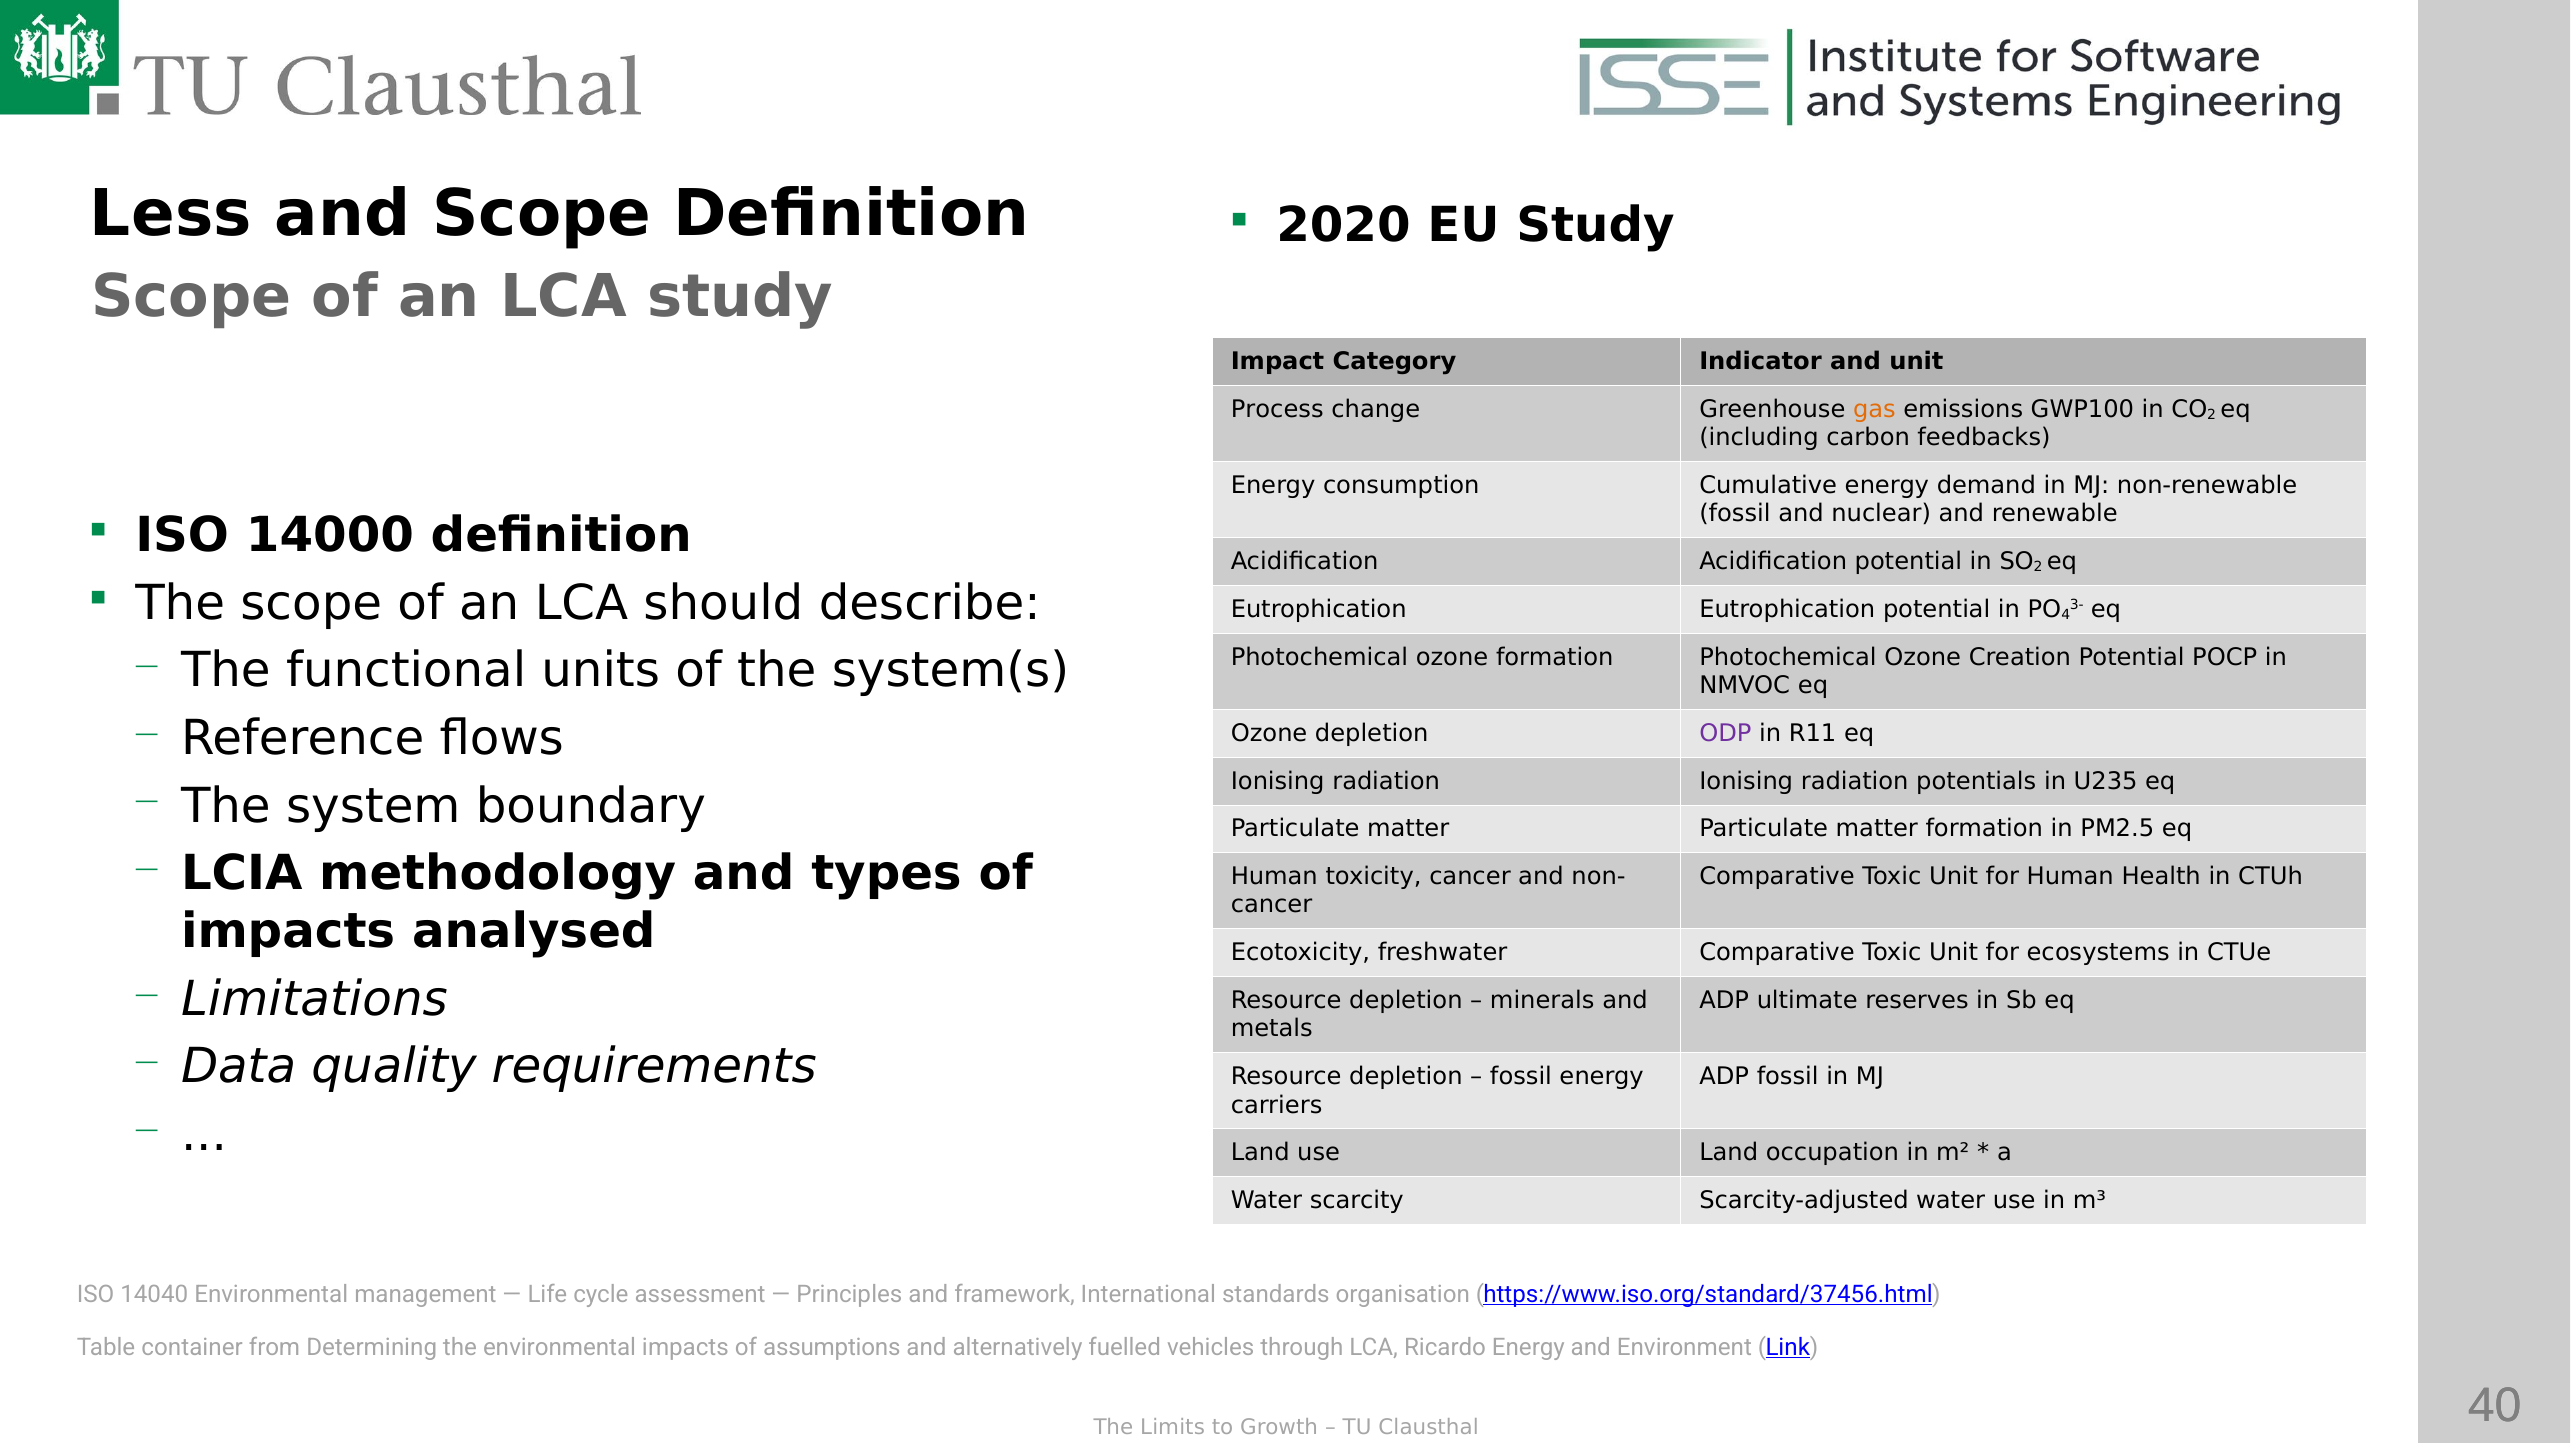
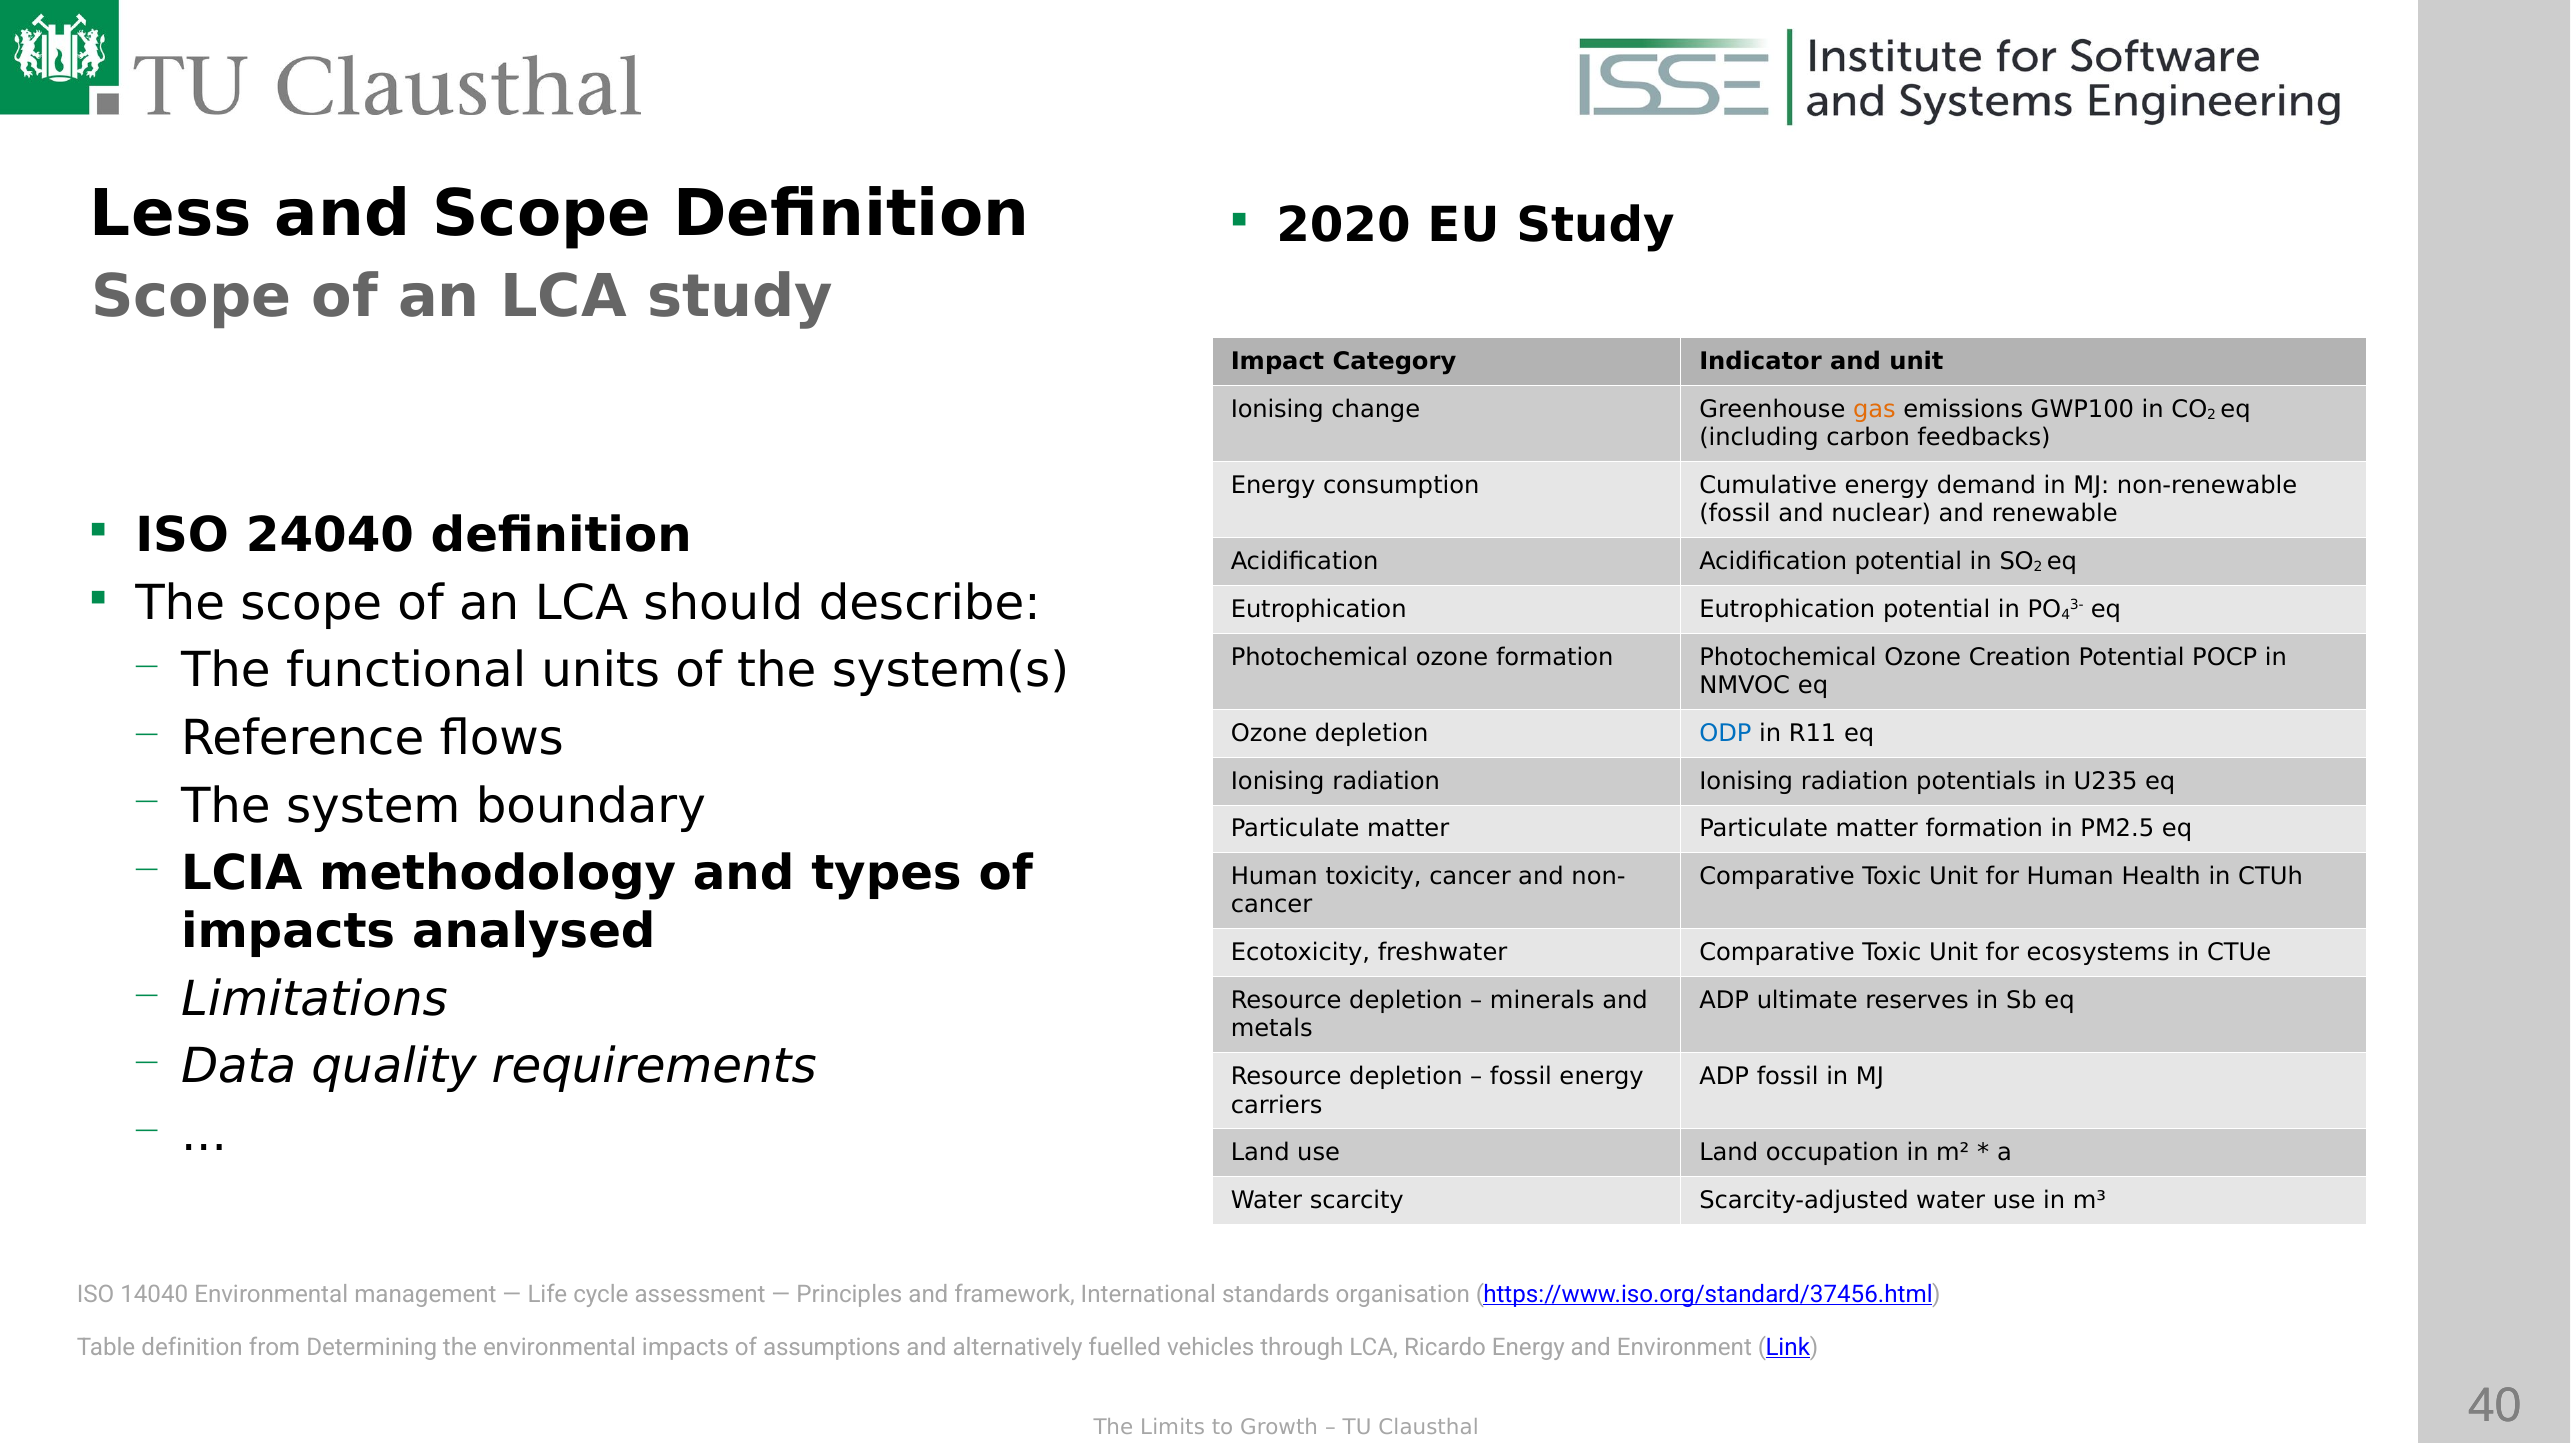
Process at (1277, 409): Process -> Ionising
14000: 14000 -> 24040
ODP colour: purple -> blue
Table container: container -> definition
